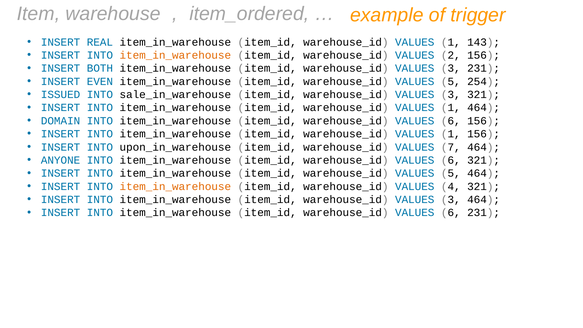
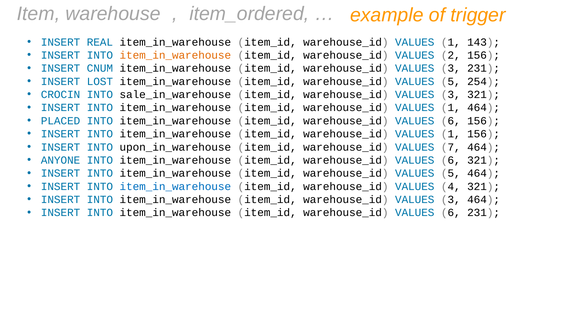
BOTH: BOTH -> CNUM
EVEN: EVEN -> LOST
ISSUED: ISSUED -> CROCIN
DOMAIN: DOMAIN -> PLACED
item_in_warehouse at (175, 186) colour: orange -> blue
